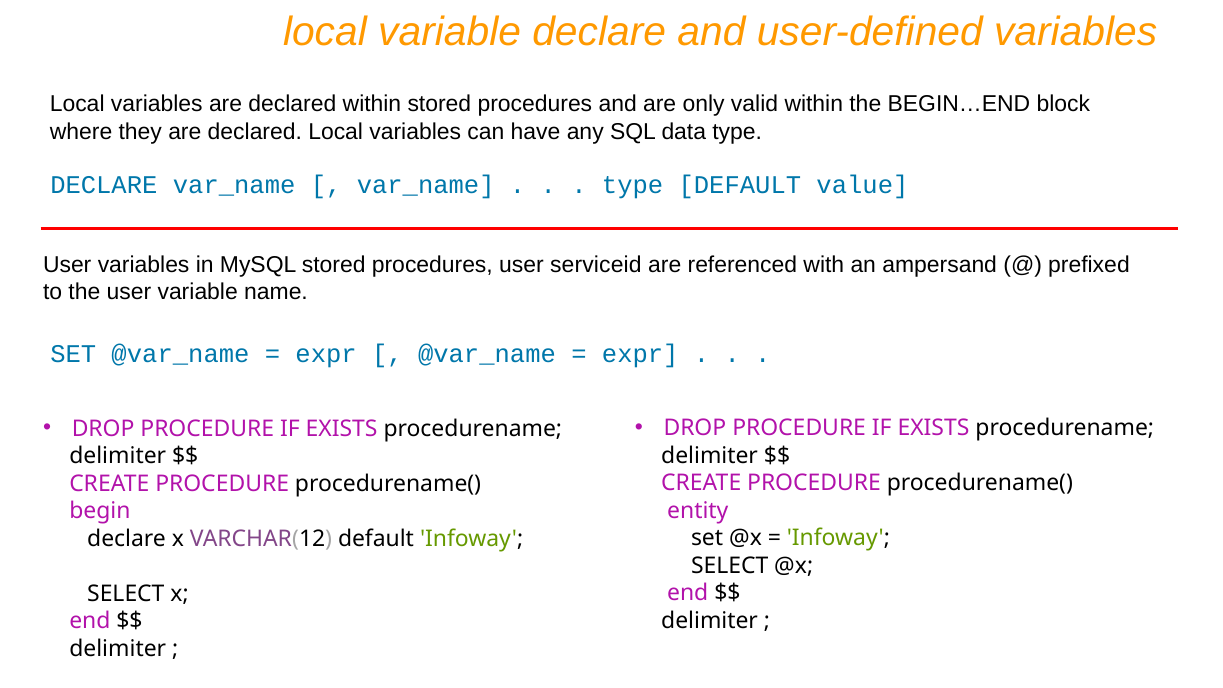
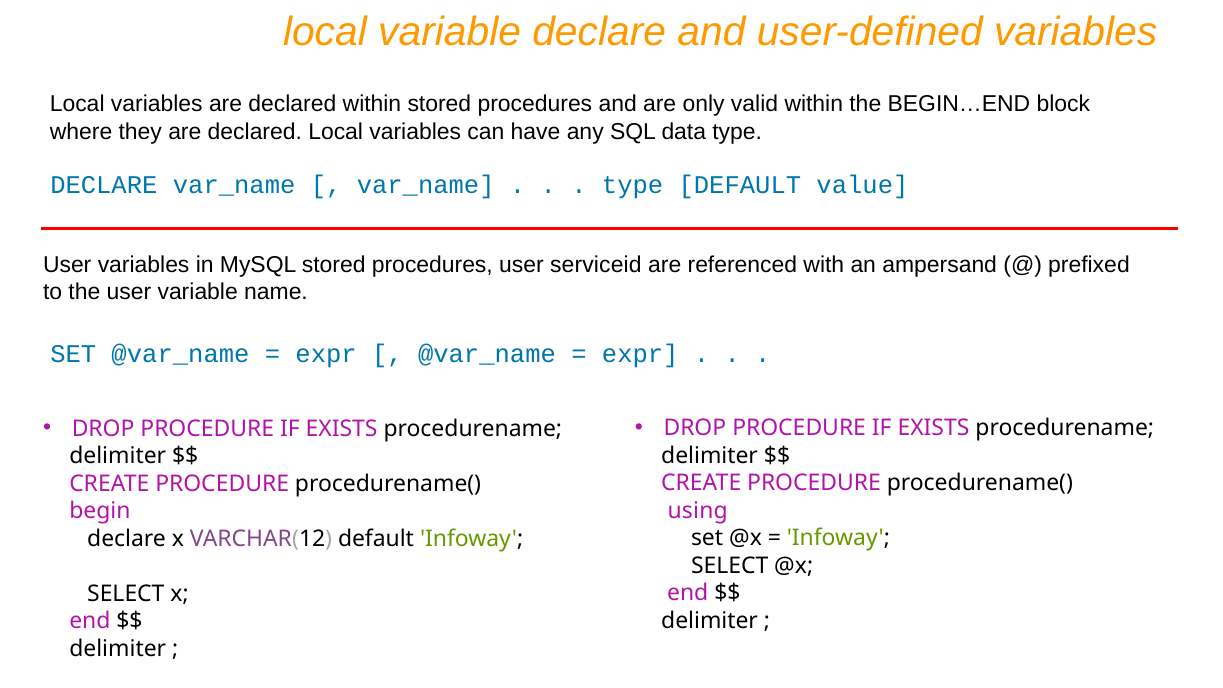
entity: entity -> using
